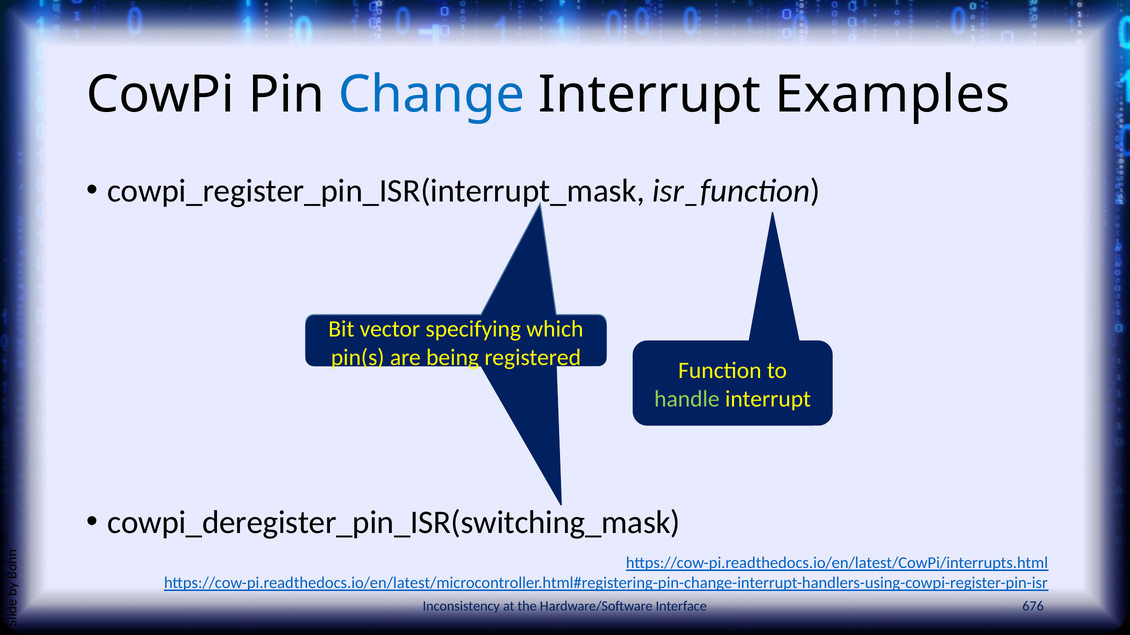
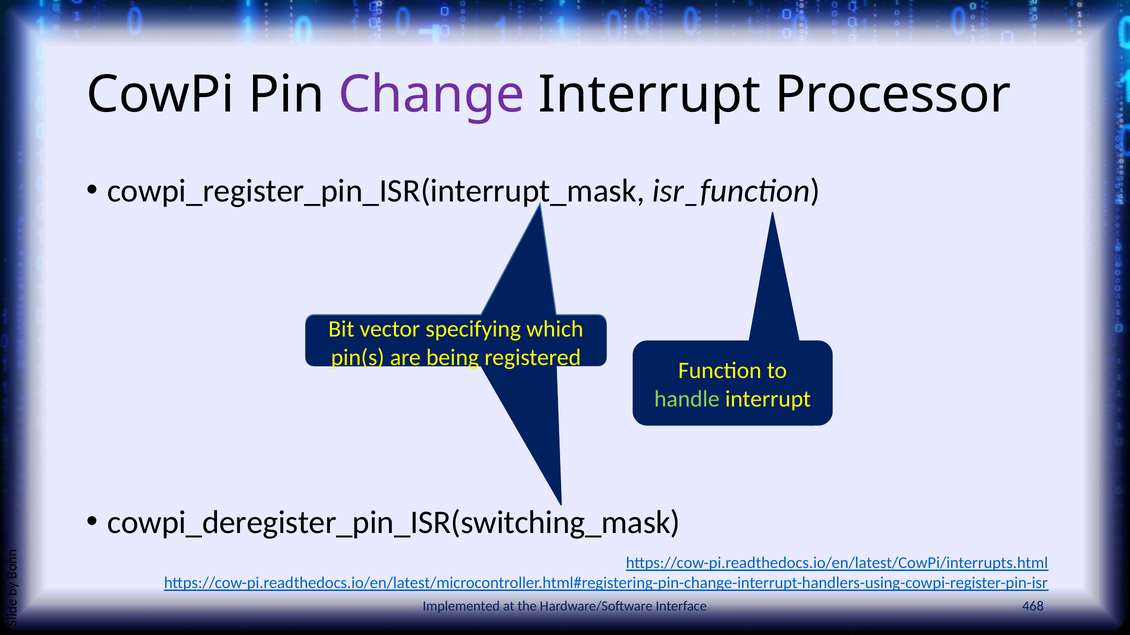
Change colour: blue -> purple
Examples: Examples -> Processor
Inconsistency: Inconsistency -> Implemented
676: 676 -> 468
